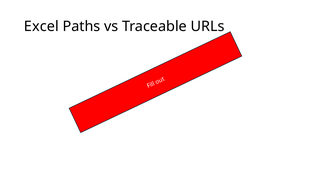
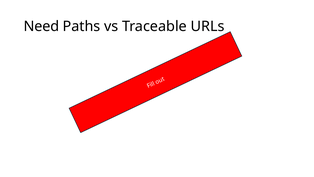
Excel: Excel -> Need
